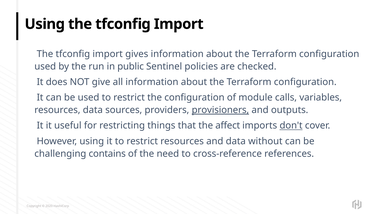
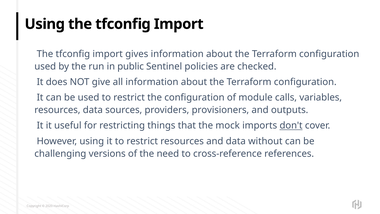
provisioners underline: present -> none
affect: affect -> mock
contains: contains -> versions
